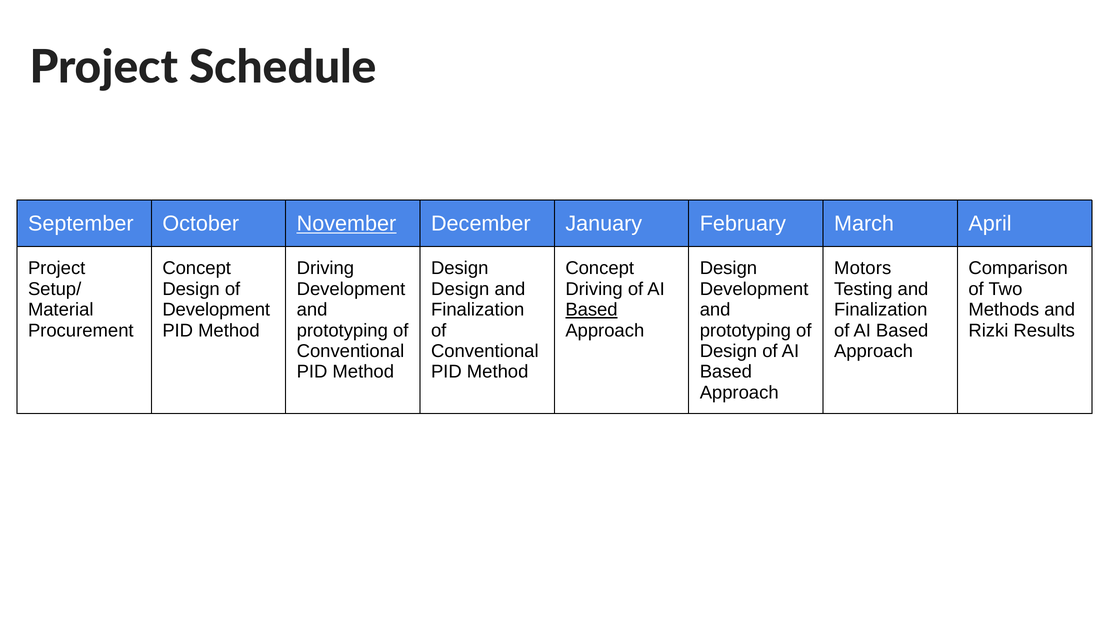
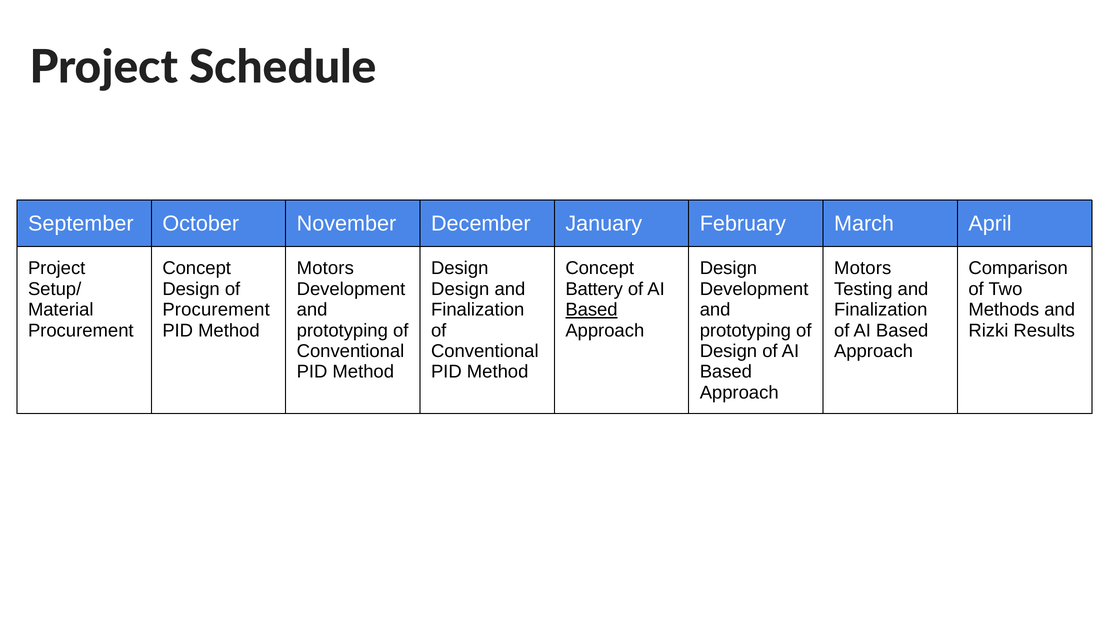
November underline: present -> none
Driving at (325, 268): Driving -> Motors
Driving at (594, 289): Driving -> Battery
Development at (216, 310): Development -> Procurement
